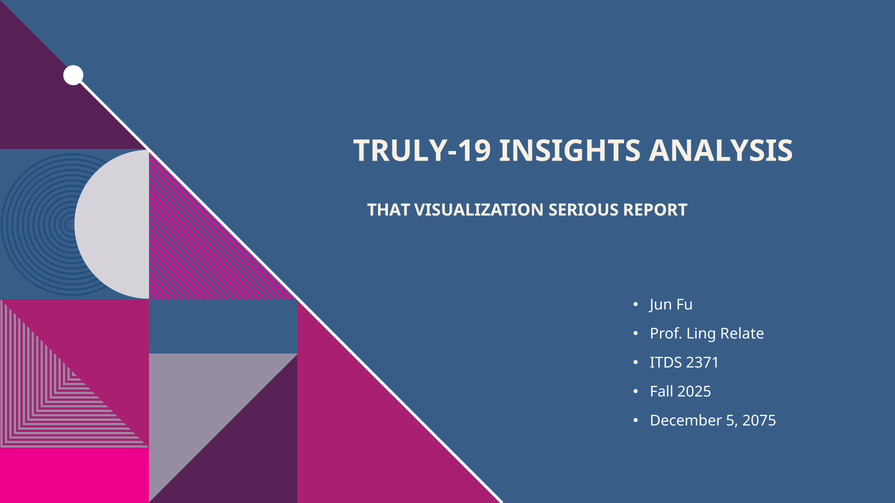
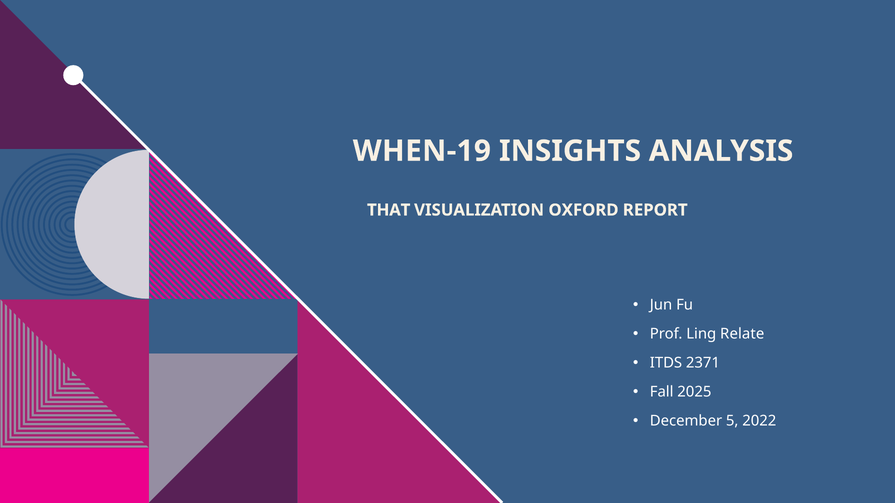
TRULY-19: TRULY-19 -> WHEN-19
SERIOUS: SERIOUS -> OXFORD
2075: 2075 -> 2022
